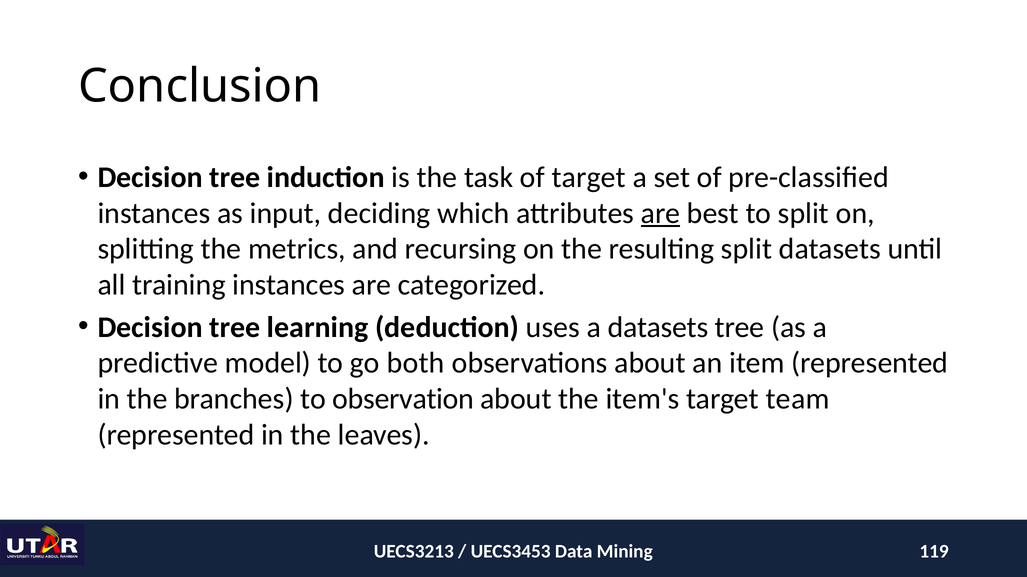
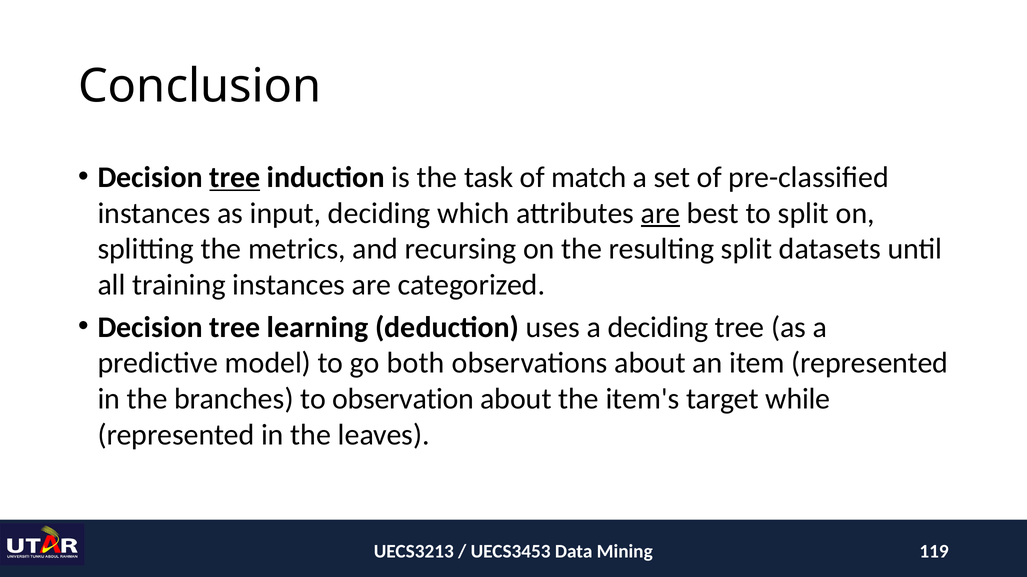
tree at (235, 178) underline: none -> present
of target: target -> match
a datasets: datasets -> deciding
team: team -> while
